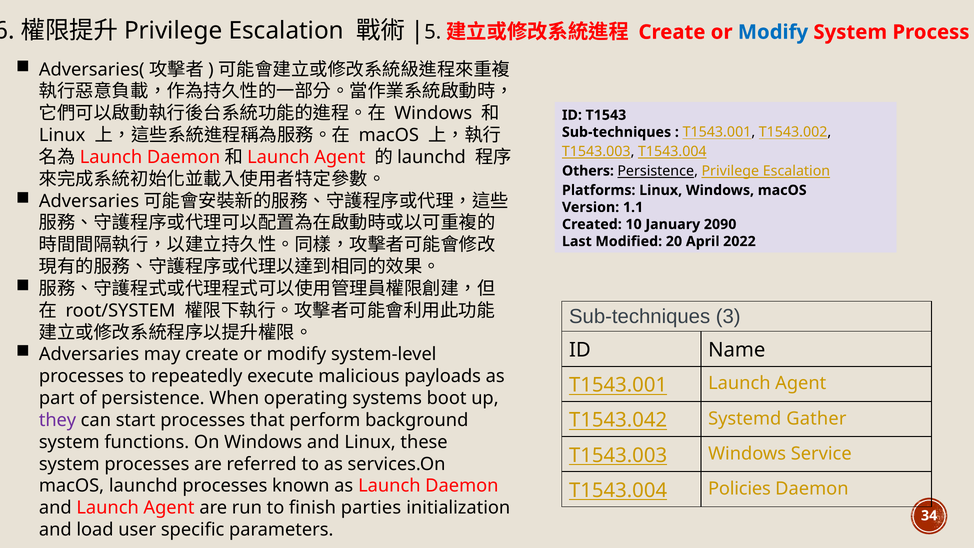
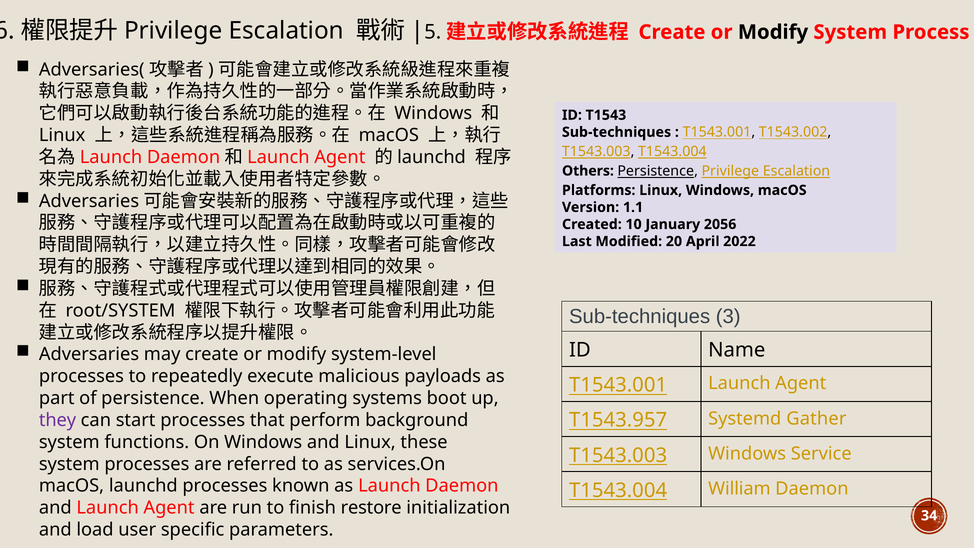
Modify at (773, 32) colour: blue -> black
2090: 2090 -> 2056
T1543.042: T1543.042 -> T1543.957
Policies: Policies -> William
parties: parties -> restore
